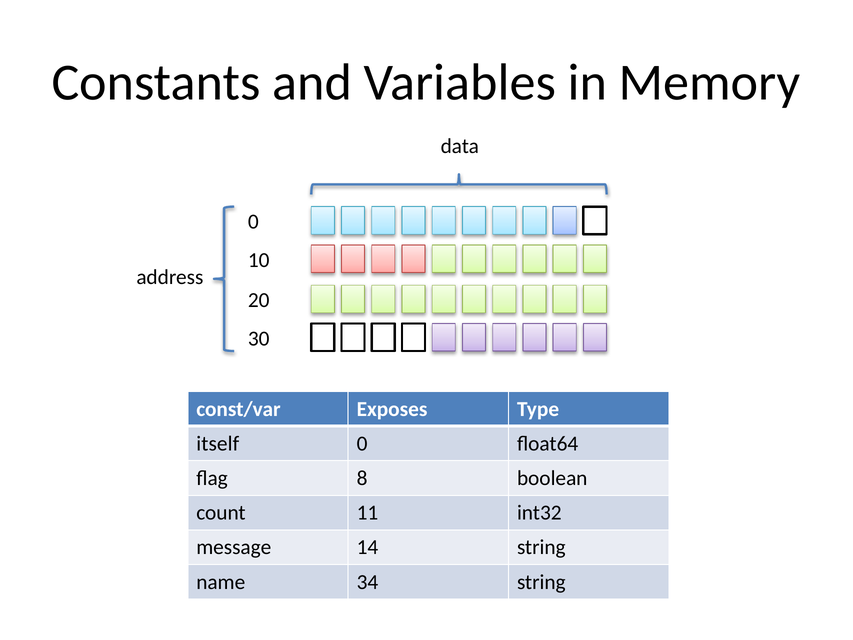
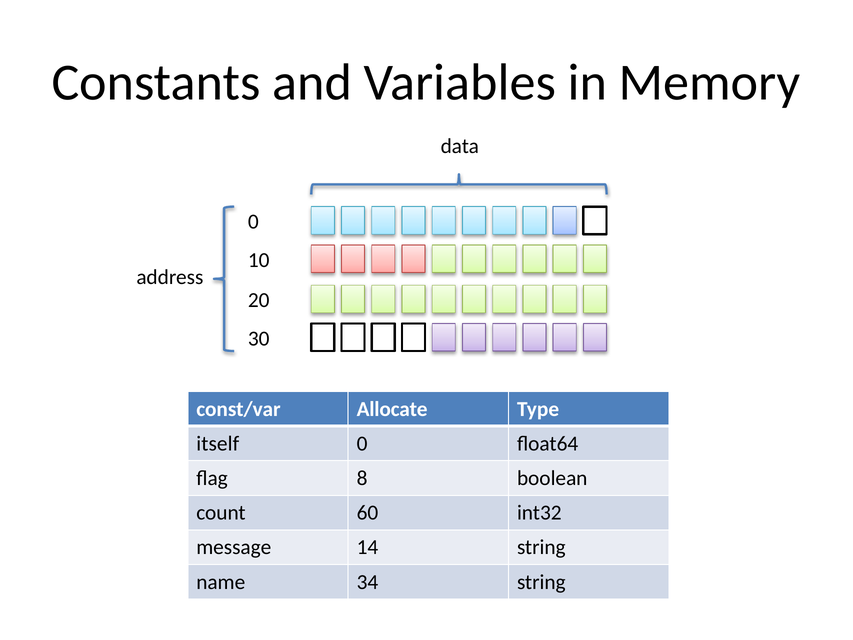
Exposes: Exposes -> Allocate
11: 11 -> 60
